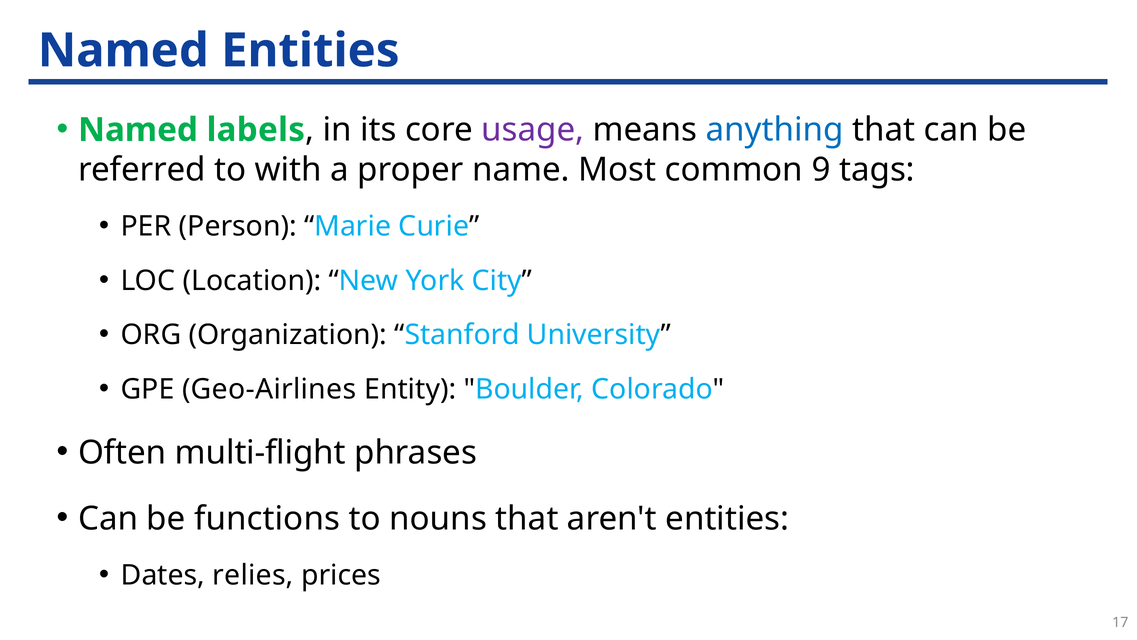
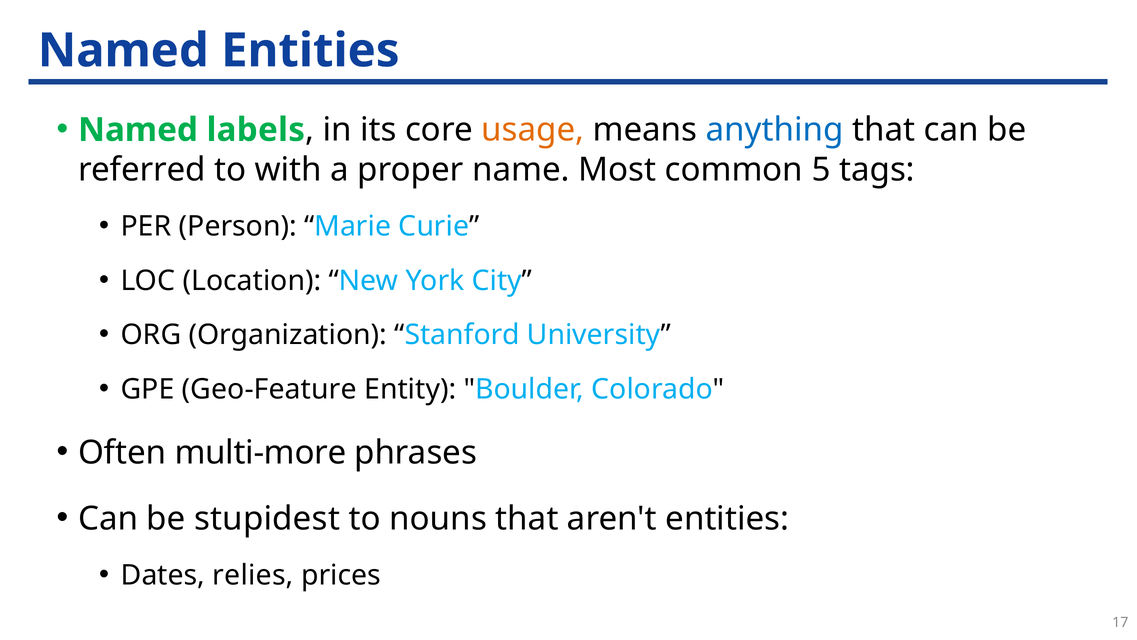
usage colour: purple -> orange
9: 9 -> 5
Geo-Airlines: Geo-Airlines -> Geo-Feature
multi-flight: multi-flight -> multi-more
functions: functions -> stupidest
